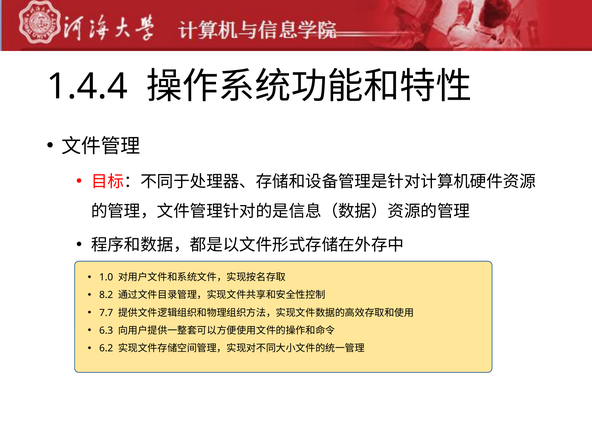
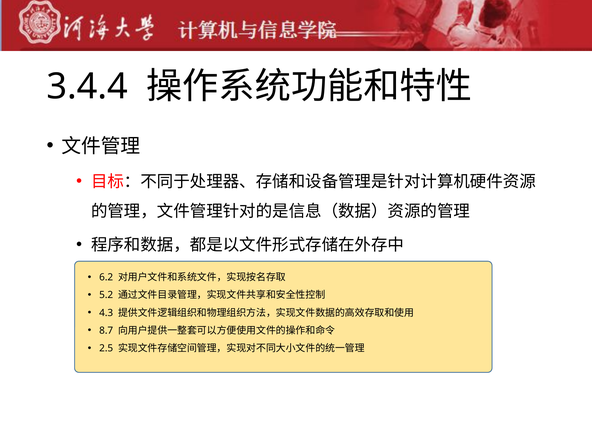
1.4.4: 1.4.4 -> 3.4.4
1.0: 1.0 -> 6.2
8.2: 8.2 -> 5.2
7.7: 7.7 -> 4.3
6.3: 6.3 -> 8.7
6.2: 6.2 -> 2.5
